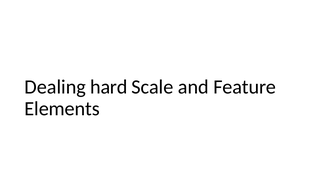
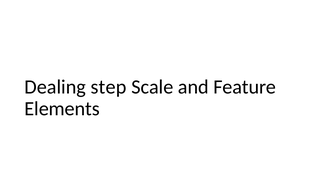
hard: hard -> step
